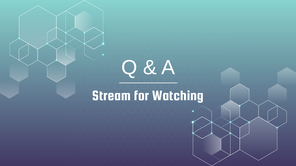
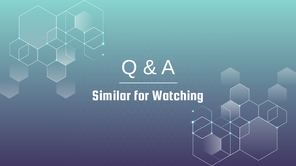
Stream: Stream -> Similar
